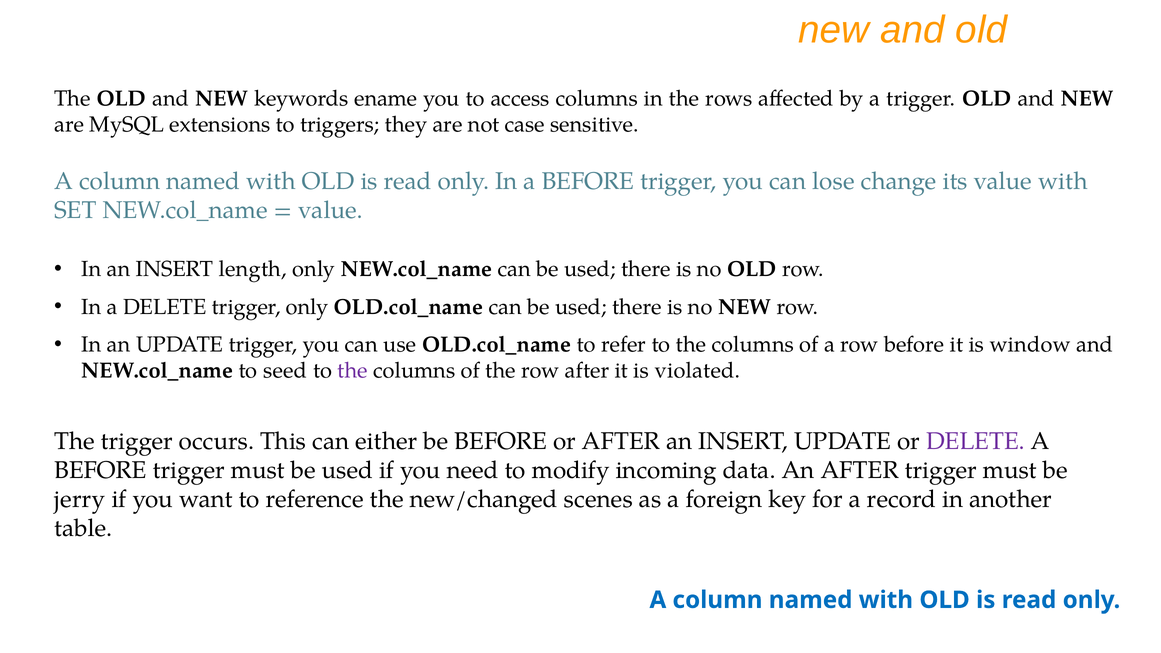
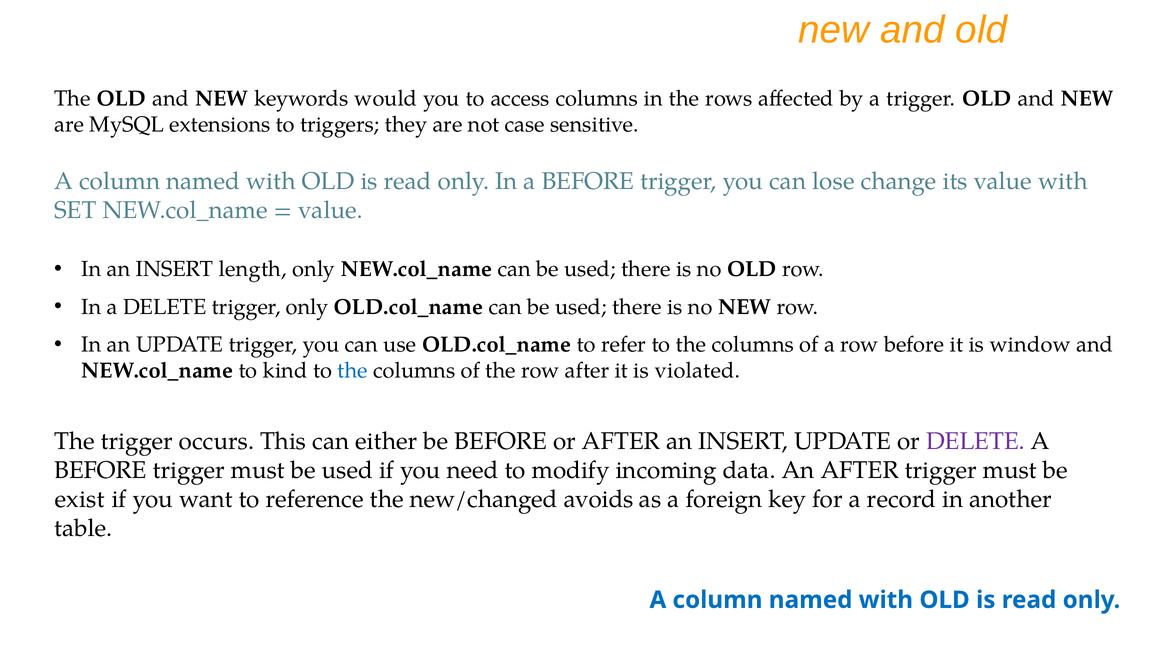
ename: ename -> would
seed: seed -> kind
the at (353, 371) colour: purple -> blue
jerry: jerry -> exist
scenes: scenes -> avoids
